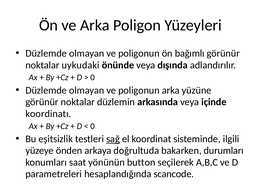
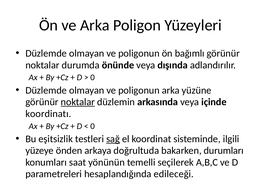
uykudaki: uykudaki -> durumda
noktalar at (78, 102) underline: none -> present
button: button -> temelli
scancode: scancode -> edileceği
